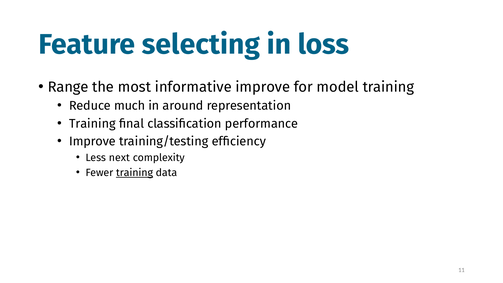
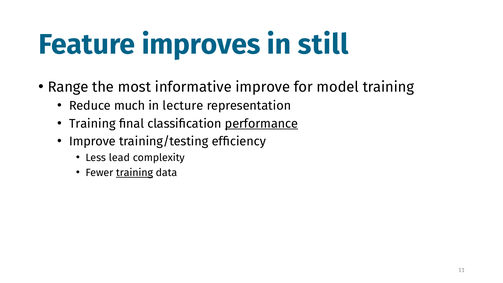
selecting: selecting -> improves
loss: loss -> still
around: around -> lecture
performance underline: none -> present
next: next -> lead
